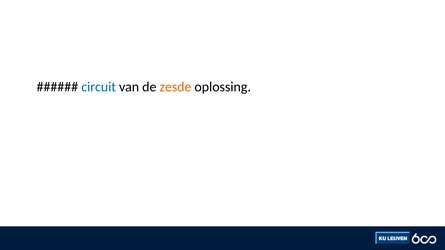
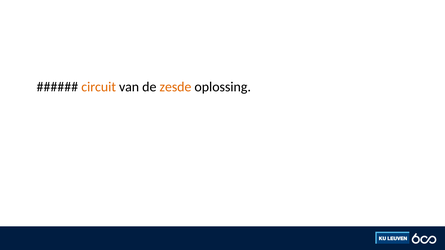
circuit colour: blue -> orange
